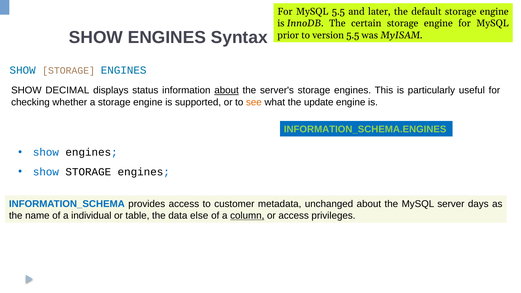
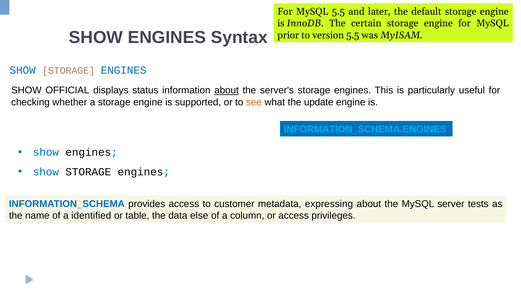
DECIMAL: DECIMAL -> OFFICIAL
INFORMATION_SCHEMA.ENGINES colour: light green -> light blue
unchanged: unchanged -> expressing
days: days -> tests
individual: individual -> identified
column underline: present -> none
